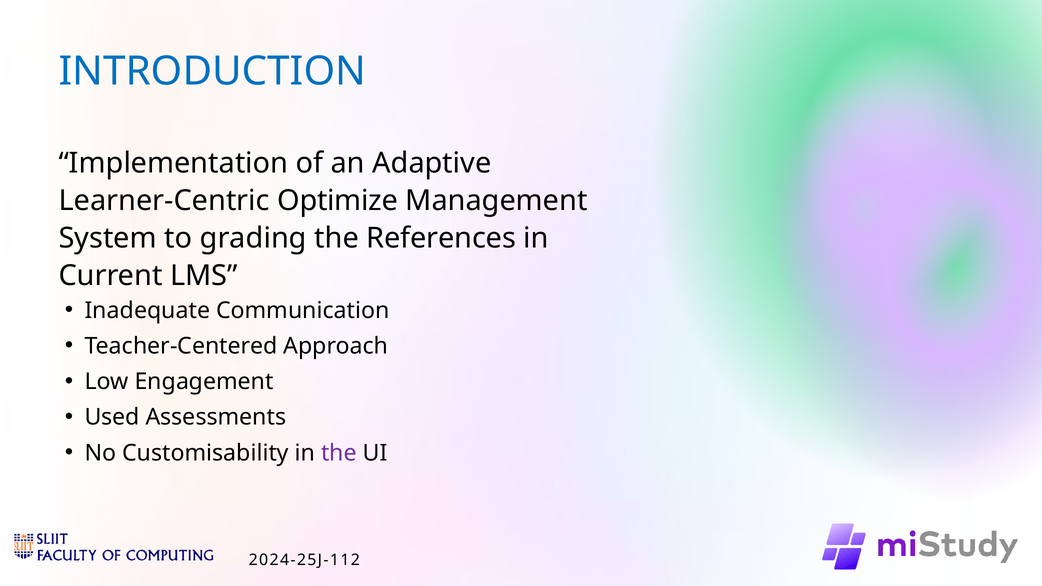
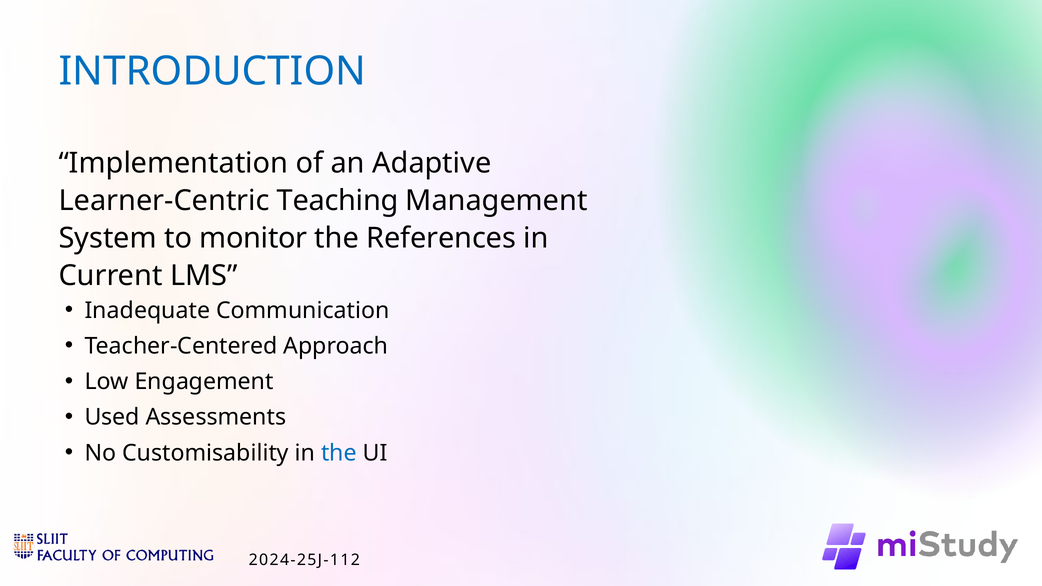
Optimize: Optimize -> Teaching
grading: grading -> monitor
the at (339, 453) colour: purple -> blue
